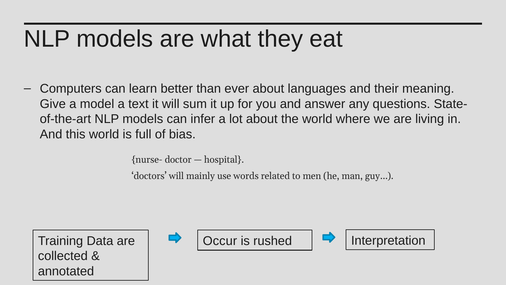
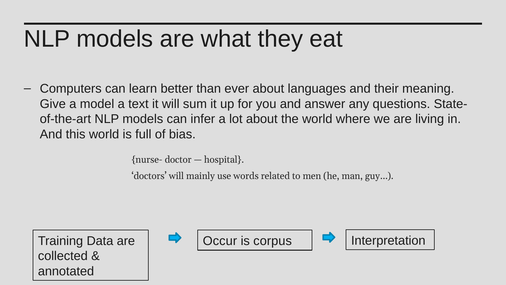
rushed: rushed -> corpus
